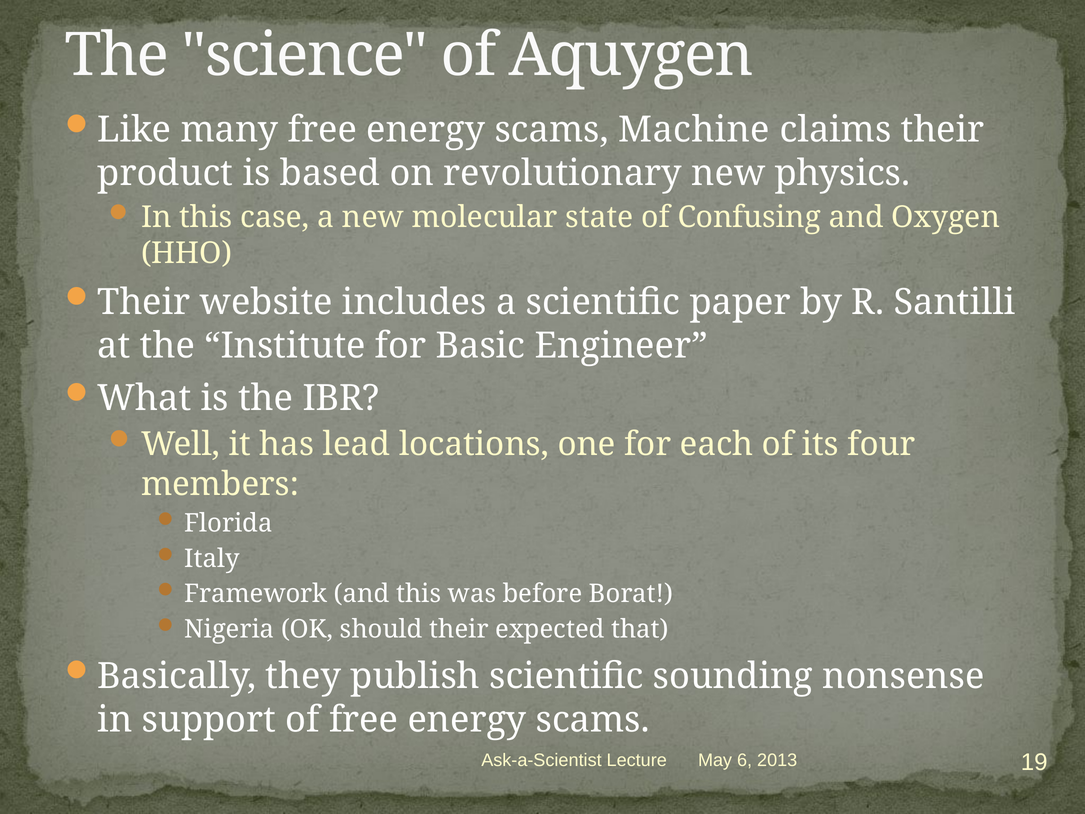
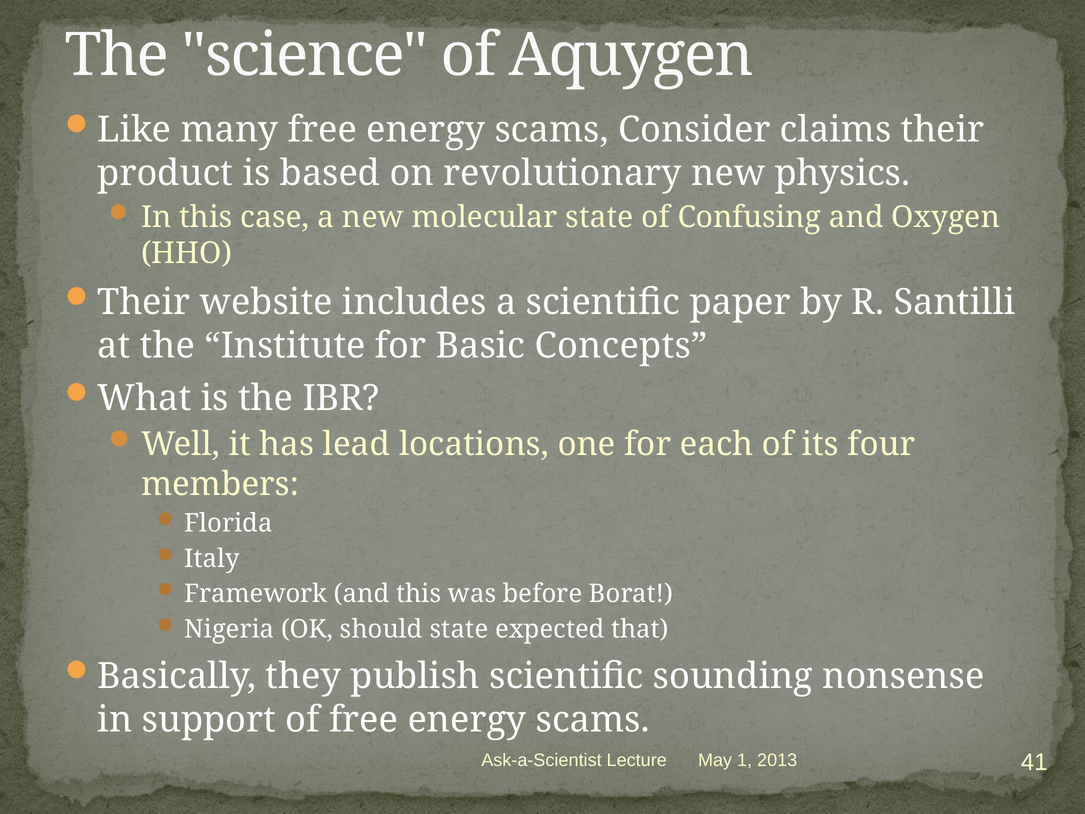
Machine: Machine -> Consider
Engineer: Engineer -> Concepts
should their: their -> state
6: 6 -> 1
19: 19 -> 41
